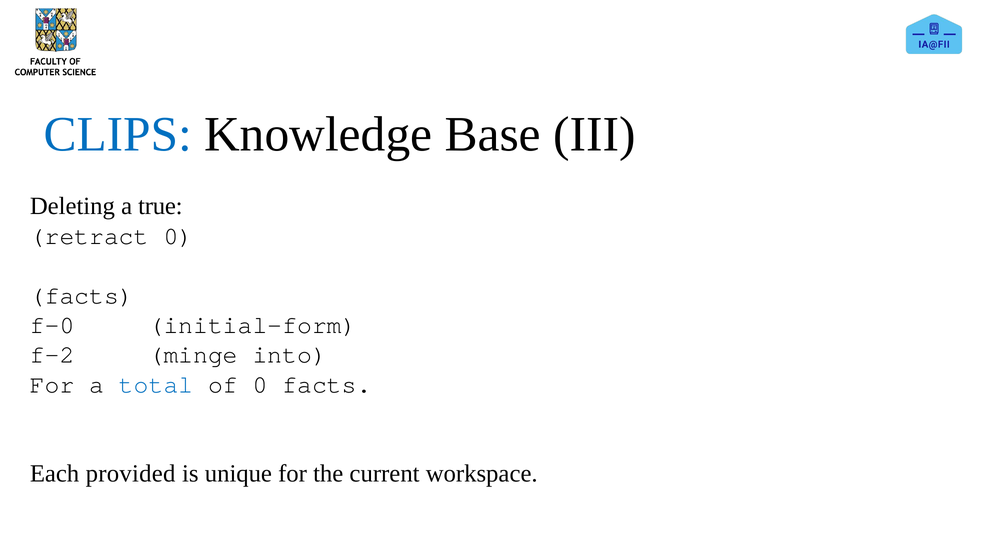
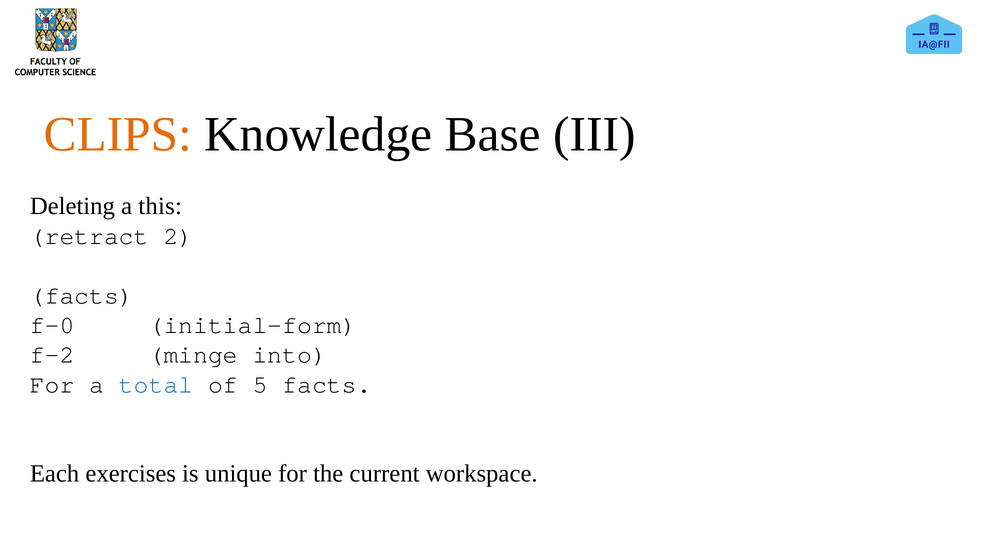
CLIPS colour: blue -> orange
true: true -> this
retract 0: 0 -> 2
of 0: 0 -> 5
provided: provided -> exercises
